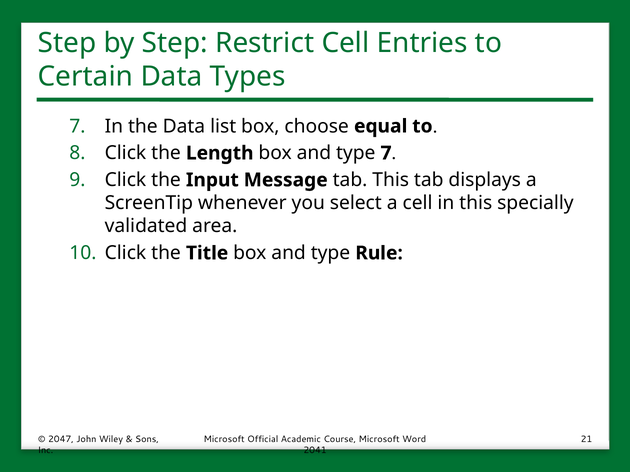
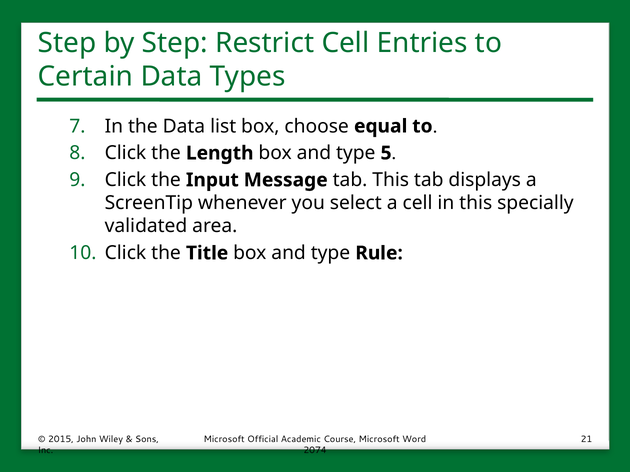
type 7: 7 -> 5
2047: 2047 -> 2015
2041: 2041 -> 2074
